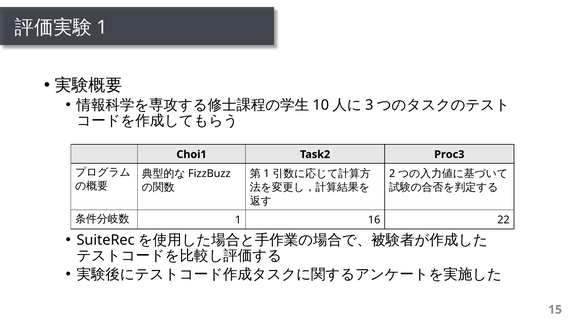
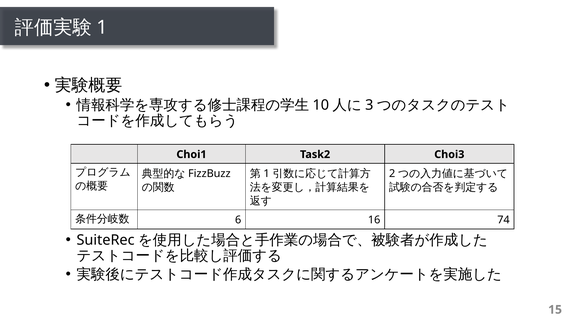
Proc3: Proc3 -> Choi3
1 at (238, 220): 1 -> 6
22: 22 -> 74
